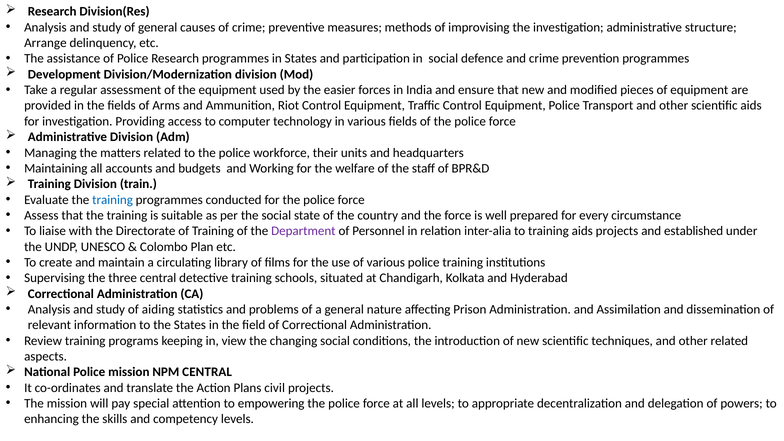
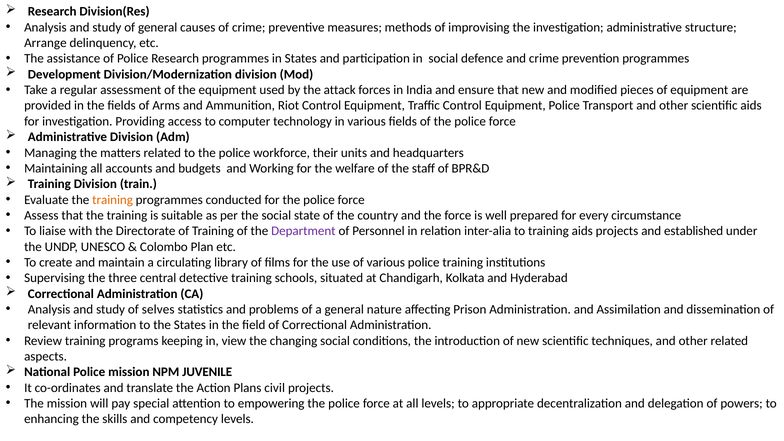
easier: easier -> attack
training at (113, 200) colour: blue -> orange
aiding: aiding -> selves
NPM CENTRAL: CENTRAL -> JUVENILE
